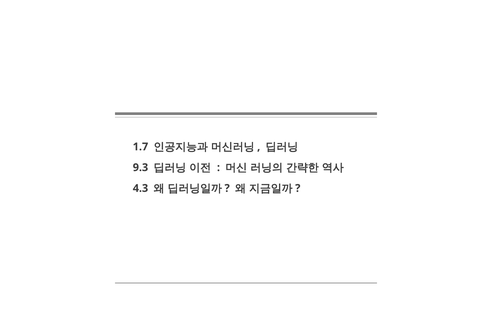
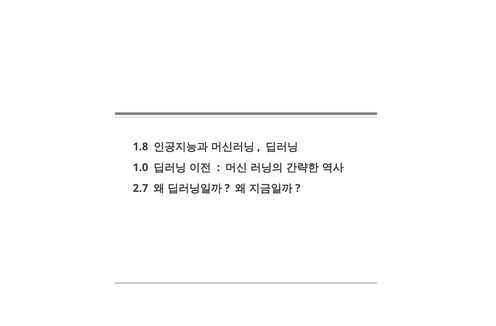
1.7: 1.7 -> 1.8
9.3: 9.3 -> 1.0
4.3: 4.3 -> 2.7
